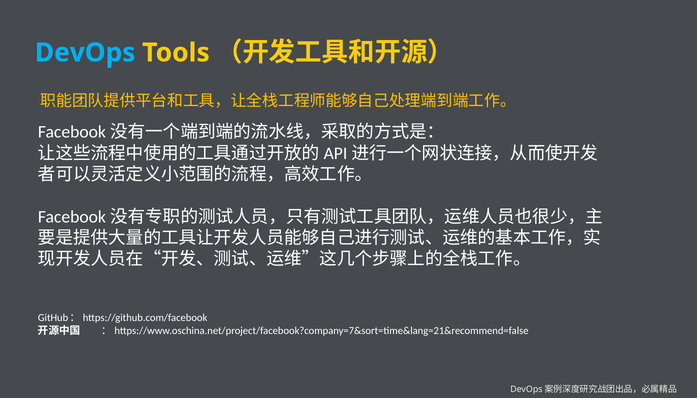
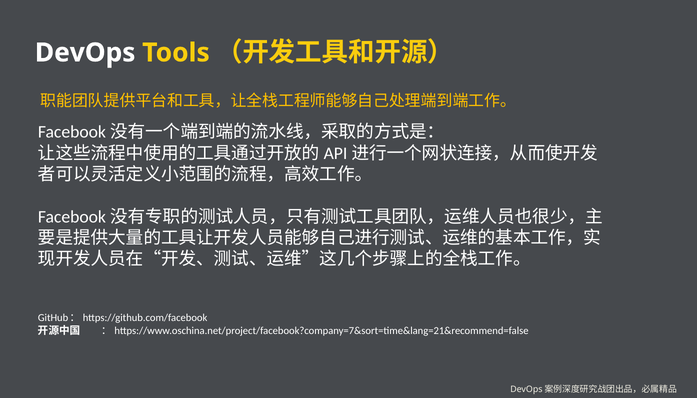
DevOps at (85, 53) colour: light blue -> white
